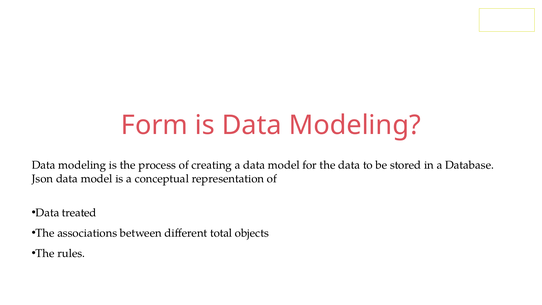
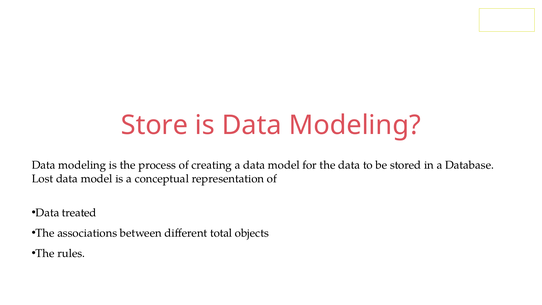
Form: Form -> Store
Json: Json -> Lost
